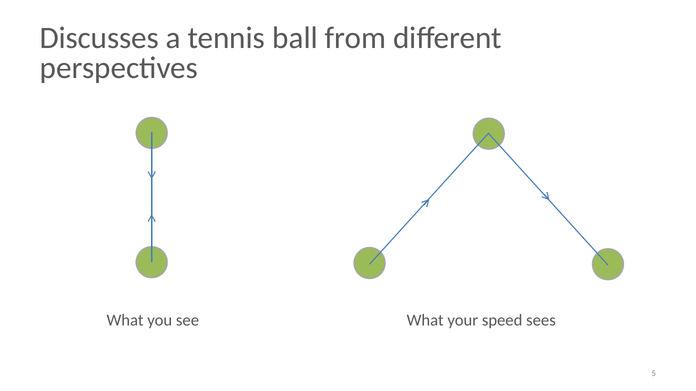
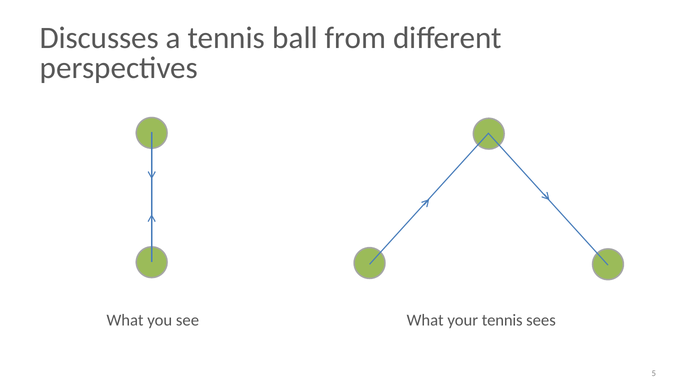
your speed: speed -> tennis
